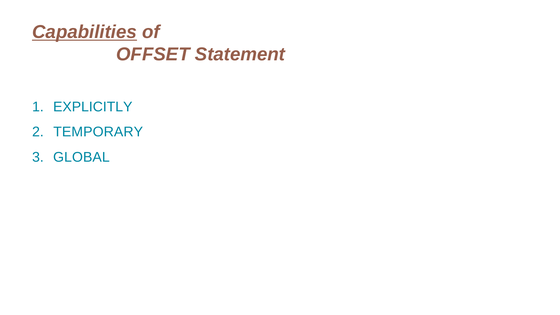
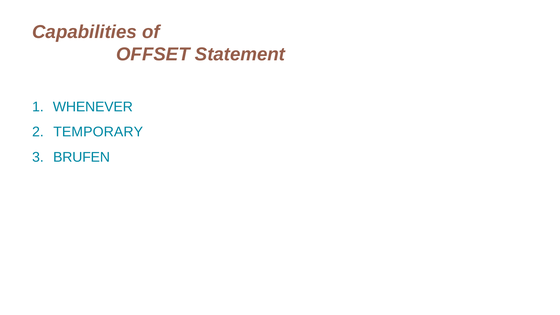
Capabilities underline: present -> none
EXPLICITLY: EXPLICITLY -> WHENEVER
GLOBAL: GLOBAL -> BRUFEN
